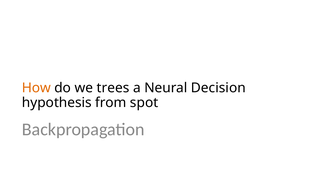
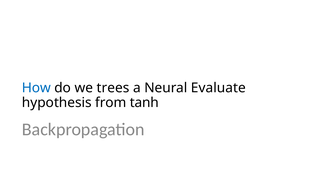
How colour: orange -> blue
Decision: Decision -> Evaluate
spot: spot -> tanh
